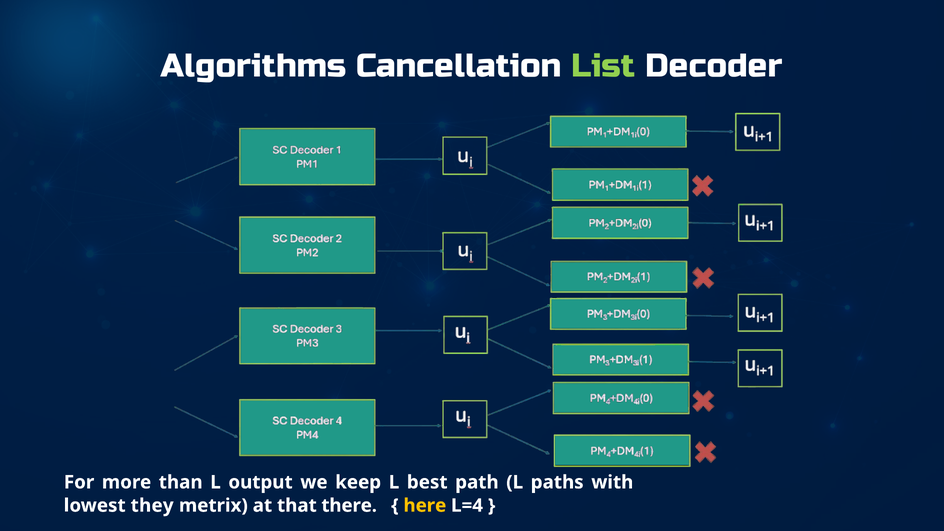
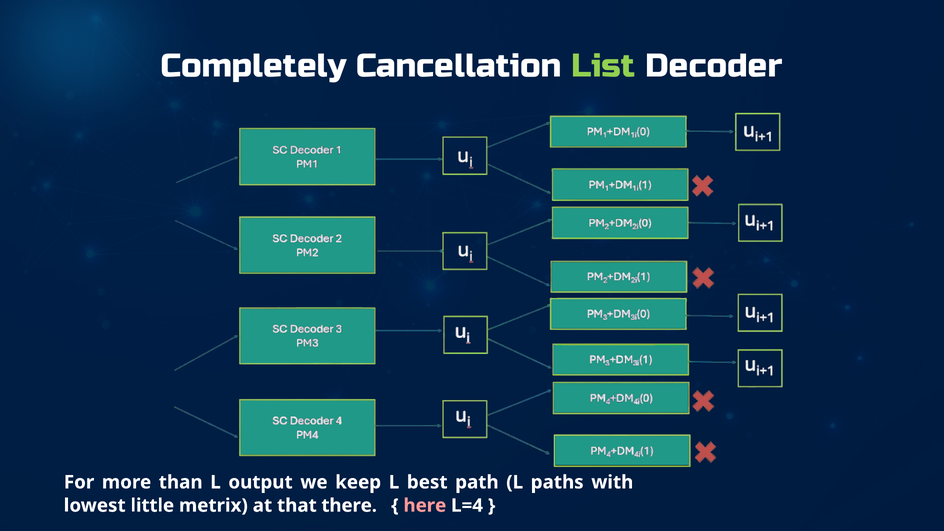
Algorithms: Algorithms -> Completely
they: they -> little
here colour: yellow -> pink
